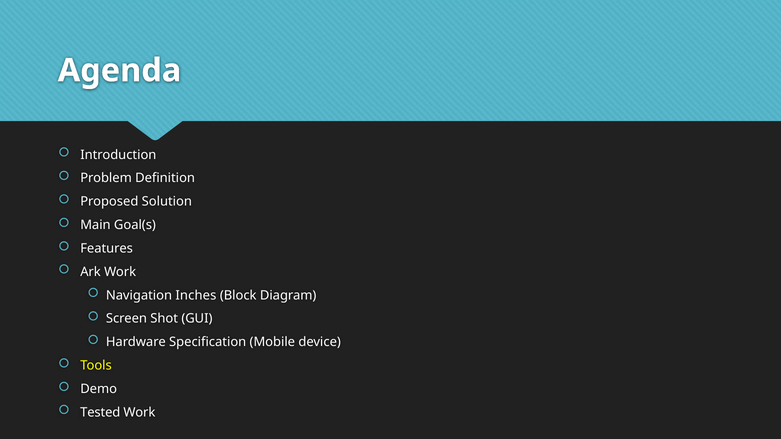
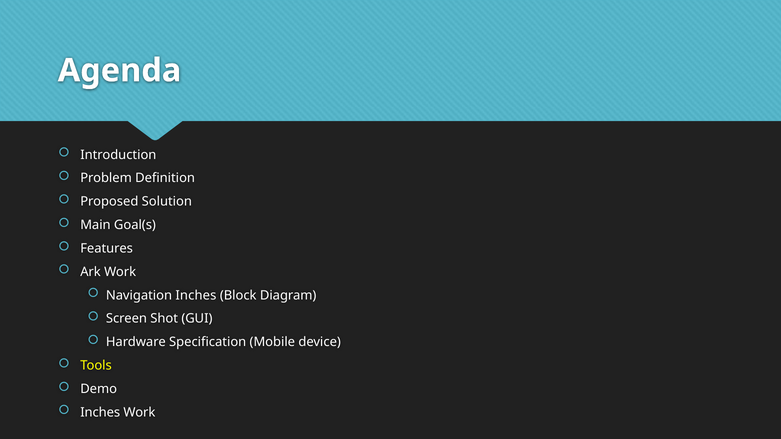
Tested at (100, 413): Tested -> Inches
